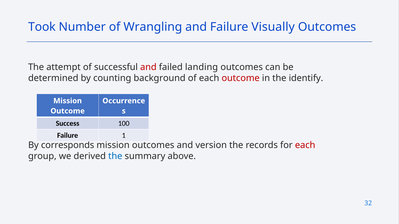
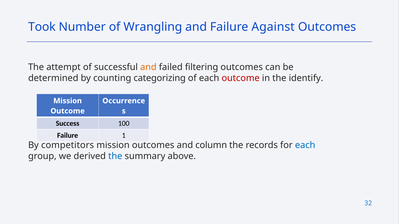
Visually: Visually -> Against
and at (148, 67) colour: red -> orange
landing: landing -> filtering
background: background -> categorizing
corresponds: corresponds -> competitors
version: version -> column
each at (305, 145) colour: red -> blue
